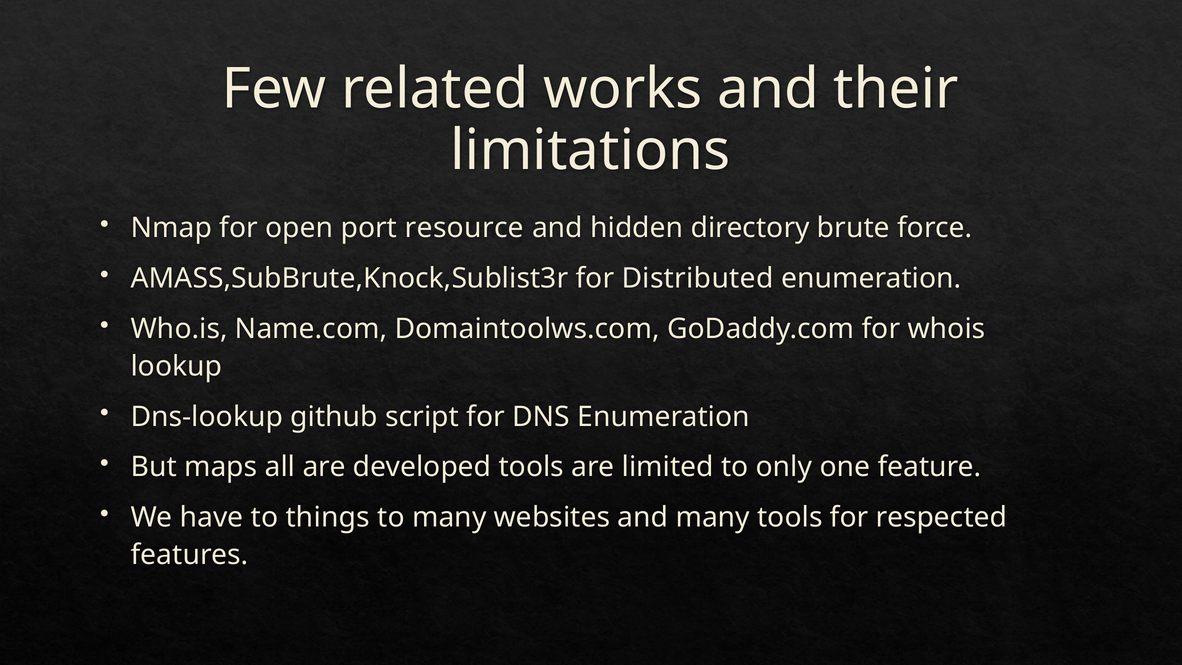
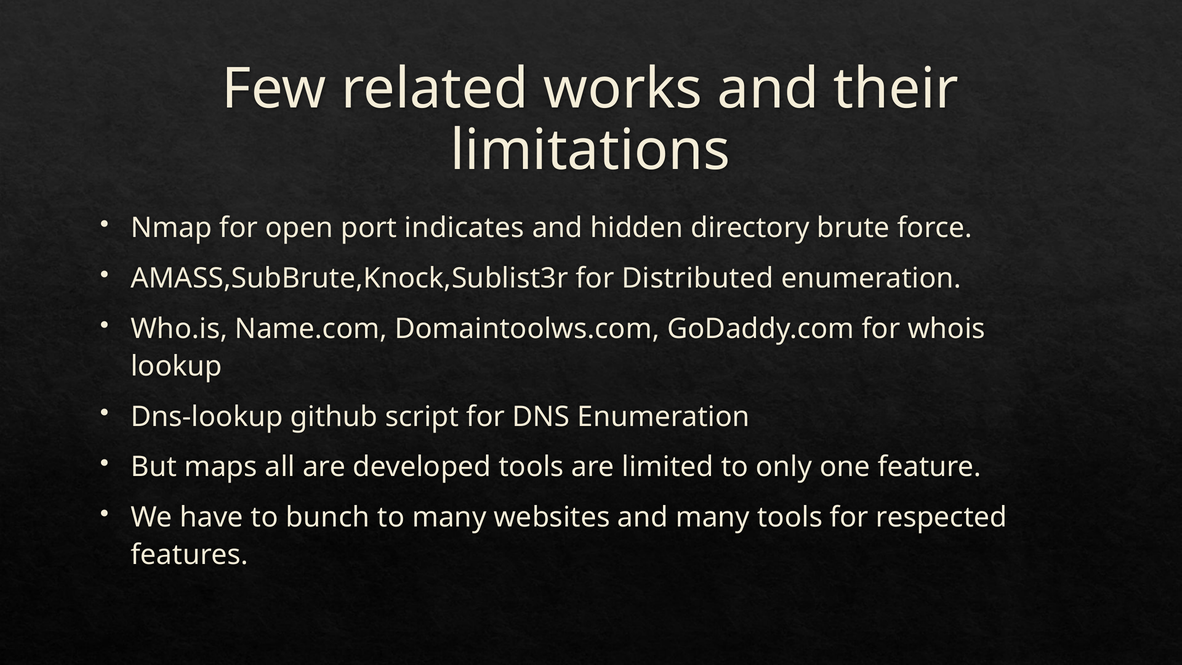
resource: resource -> indicates
things: things -> bunch
